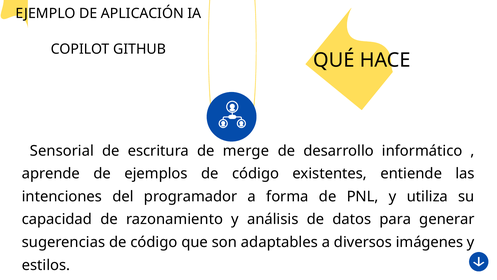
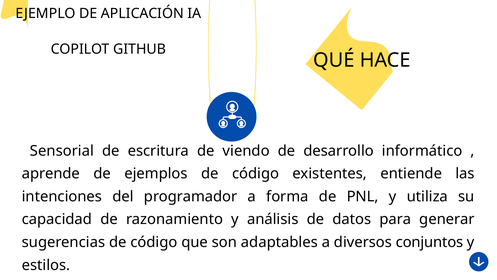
merge: merge -> viendo
imágenes: imágenes -> conjuntos
